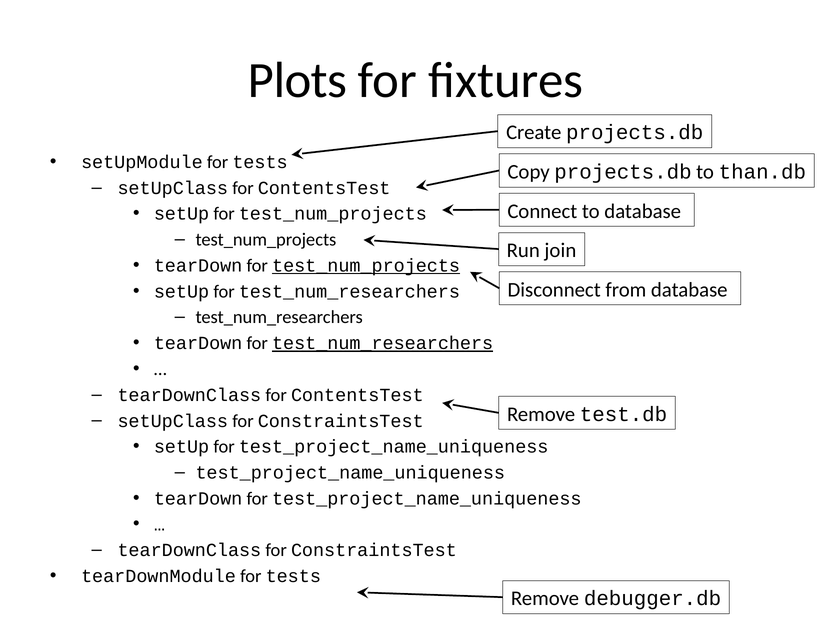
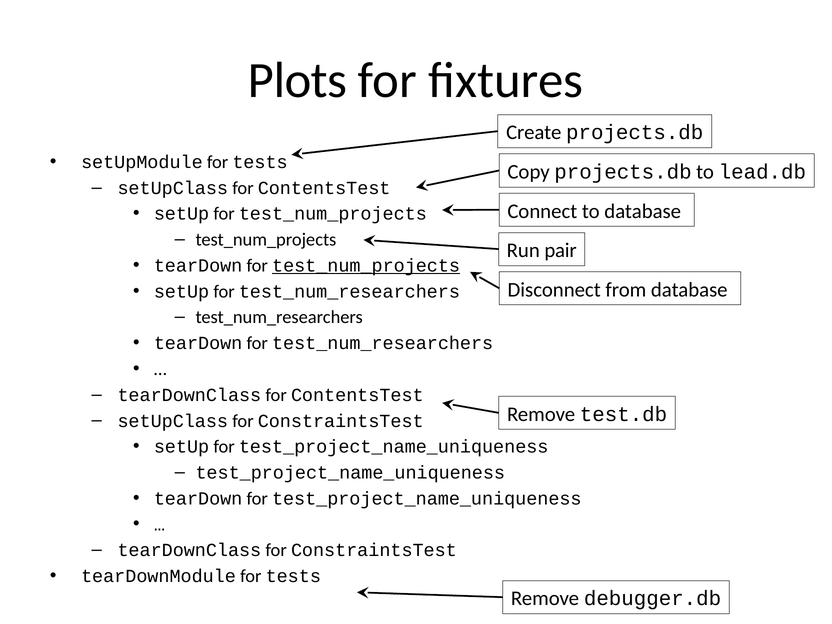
than.db: than.db -> lead.db
join: join -> pair
test_num_researchers at (383, 343) underline: present -> none
